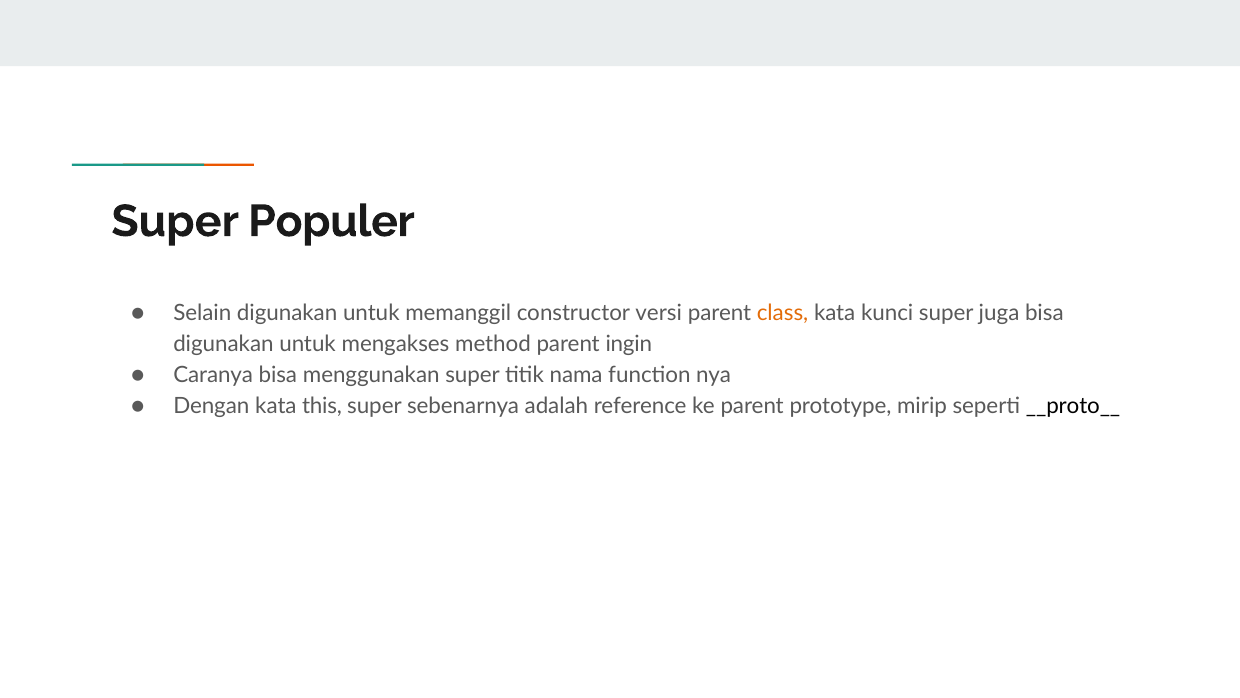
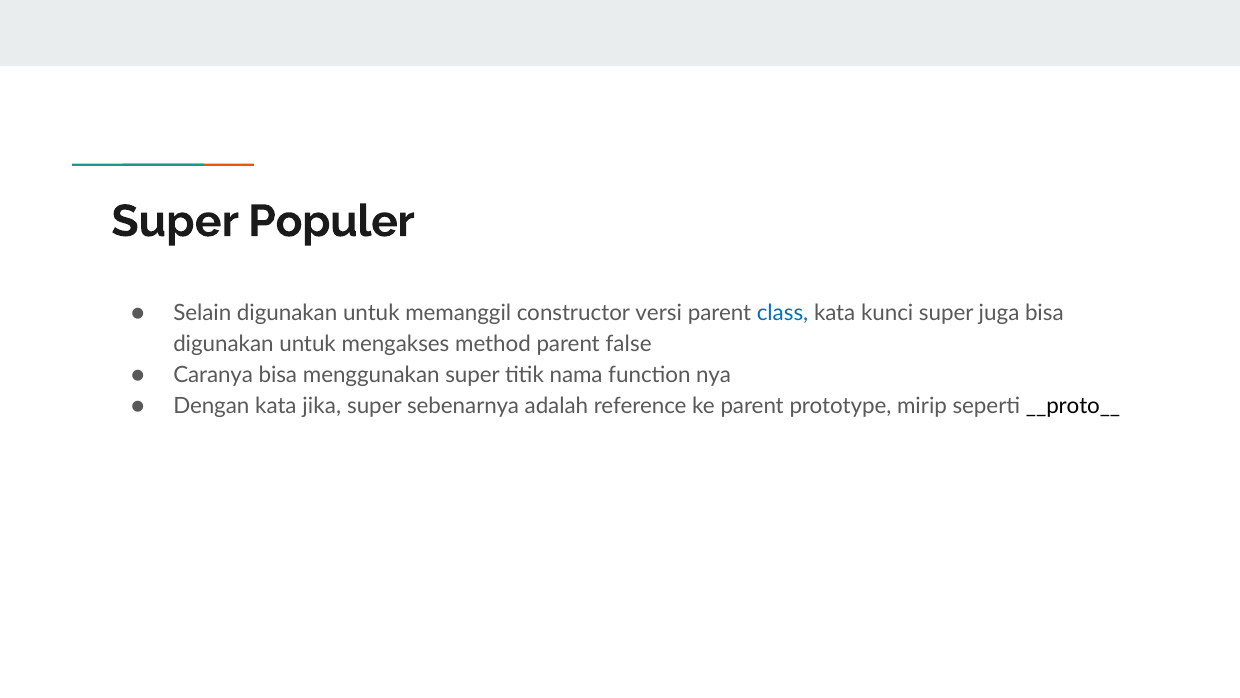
class colour: orange -> blue
ingin: ingin -> false
this: this -> jika
